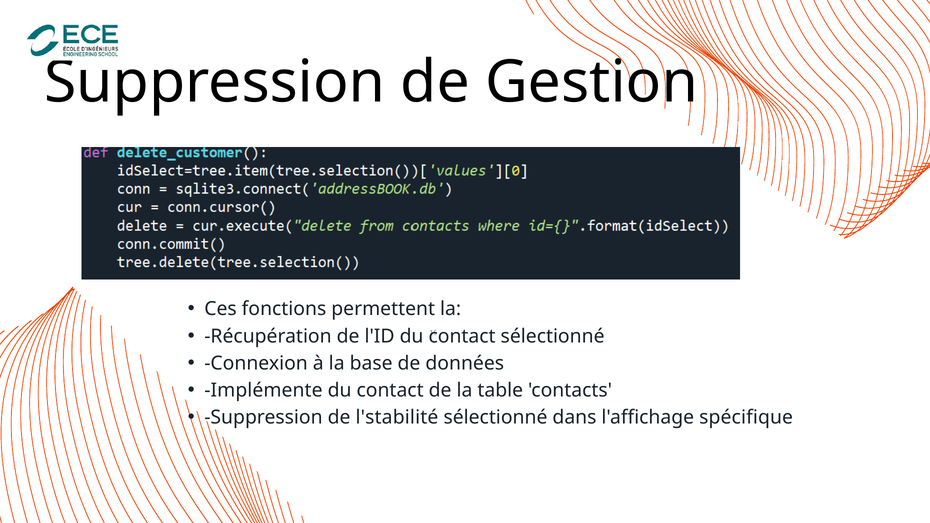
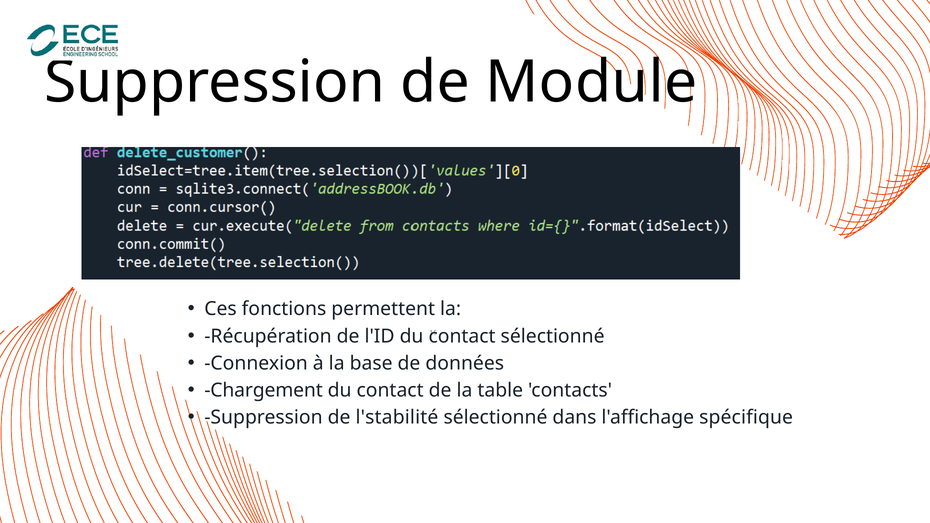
Gestion: Gestion -> Module
Implémente: Implémente -> Chargement
